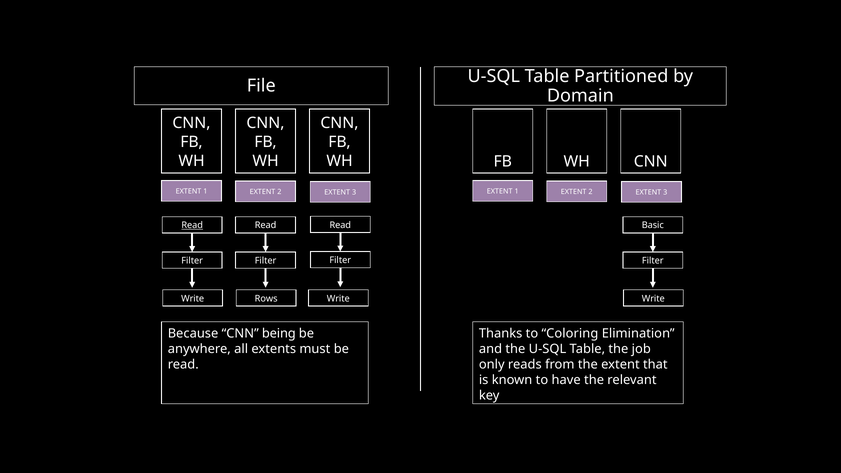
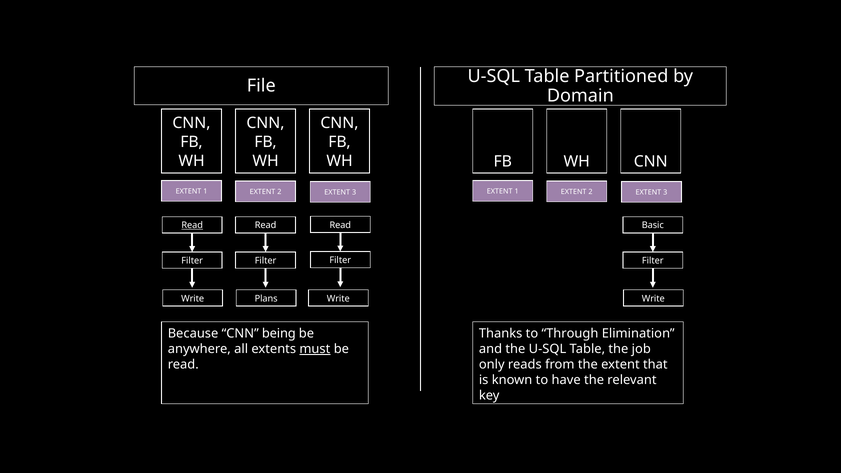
Rows: Rows -> Plans
Coloring: Coloring -> Through
must underline: none -> present
